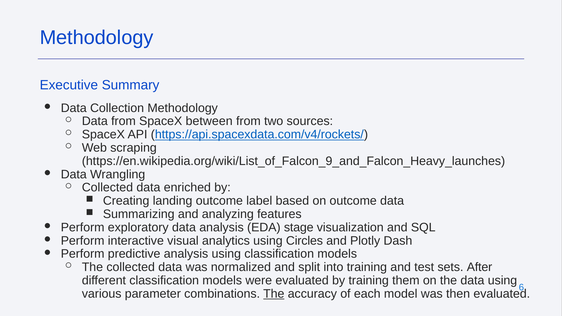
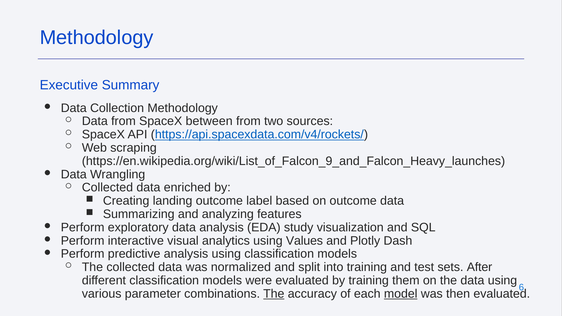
stage: stage -> study
Circles: Circles -> Values
model underline: none -> present
